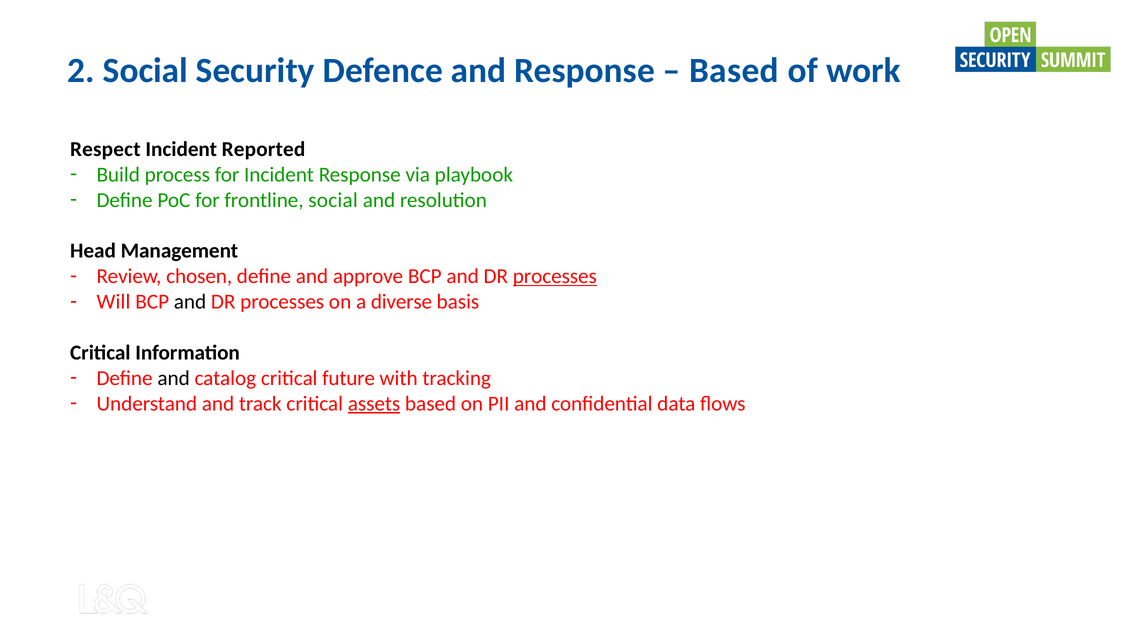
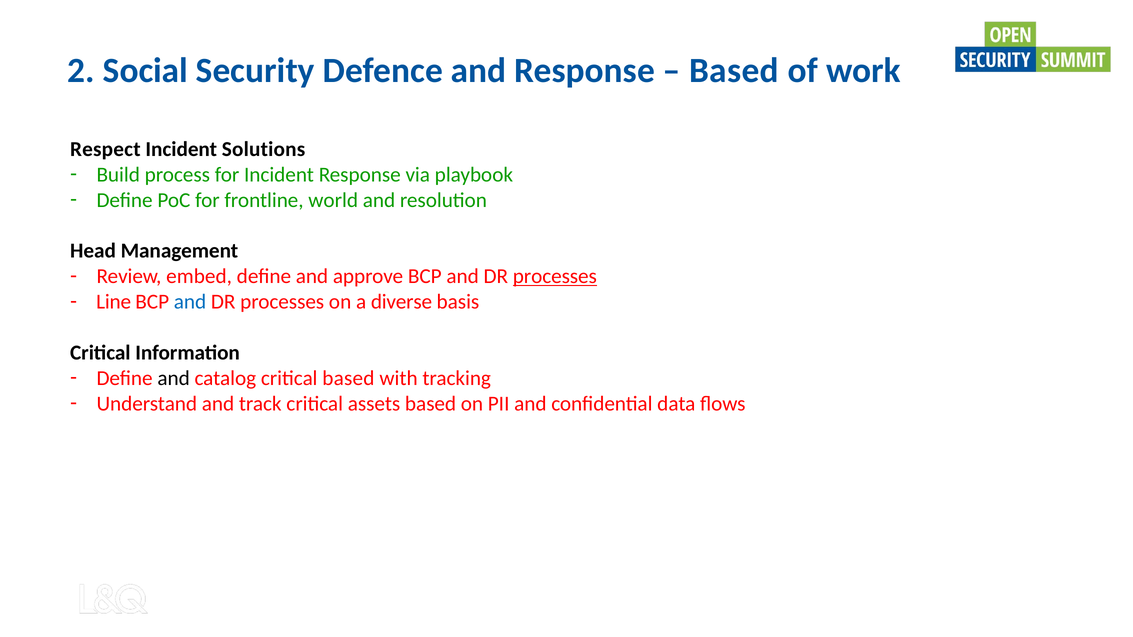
Reported: Reported -> Solutions
frontline social: social -> world
chosen: chosen -> embed
Will: Will -> Line
and at (190, 302) colour: black -> blue
critical future: future -> based
assets underline: present -> none
